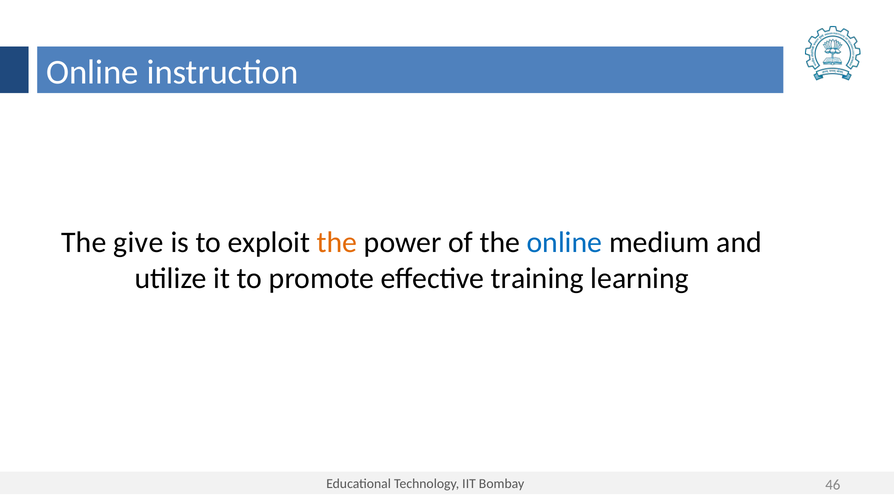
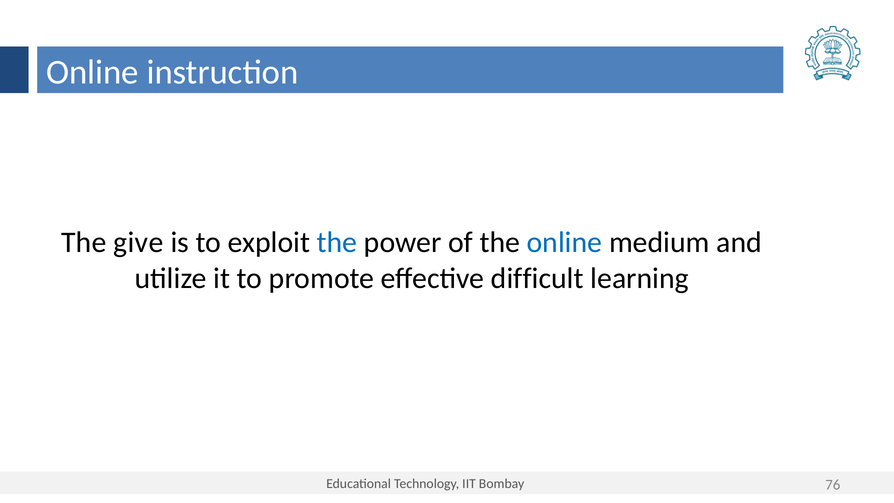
the at (337, 242) colour: orange -> blue
training: training -> difficult
46: 46 -> 76
